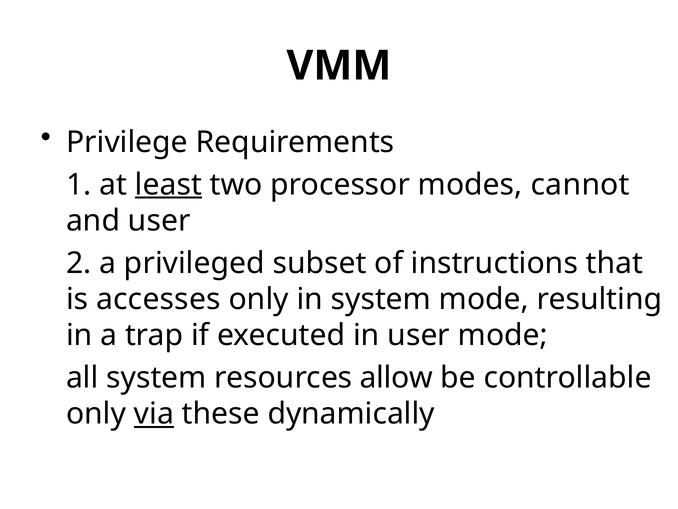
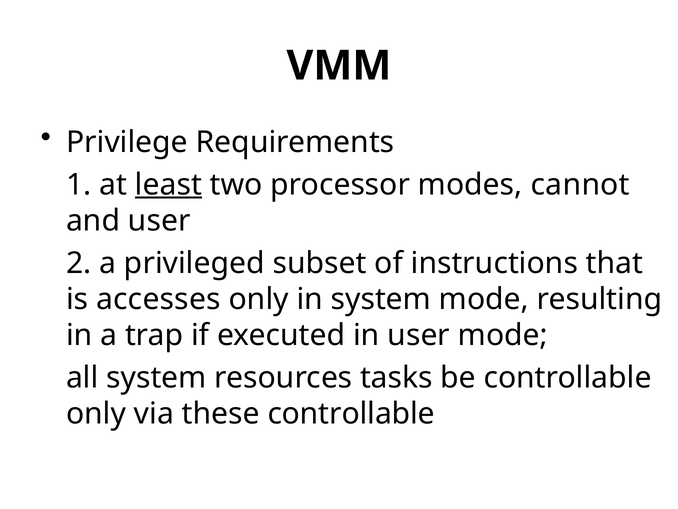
allow: allow -> tasks
via underline: present -> none
these dynamically: dynamically -> controllable
